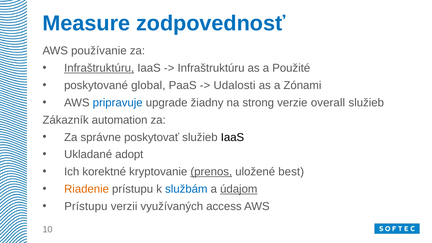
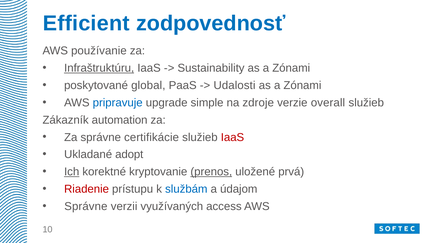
Measure: Measure -> Efficient
Infraštruktúru at (211, 68): Infraštruktúru -> Sustainability
Použité at (291, 68): Použité -> Zónami
žiadny: žiadny -> simple
strong: strong -> zdroje
poskytovať: poskytovať -> certifikácie
IaaS at (232, 137) colour: black -> red
Ich underline: none -> present
best: best -> prvá
Riadenie colour: orange -> red
údajom underline: present -> none
Prístupu at (86, 206): Prístupu -> Správne
